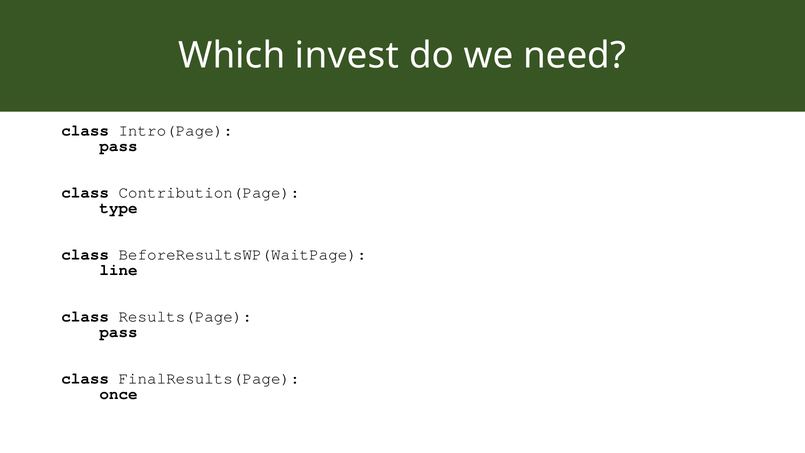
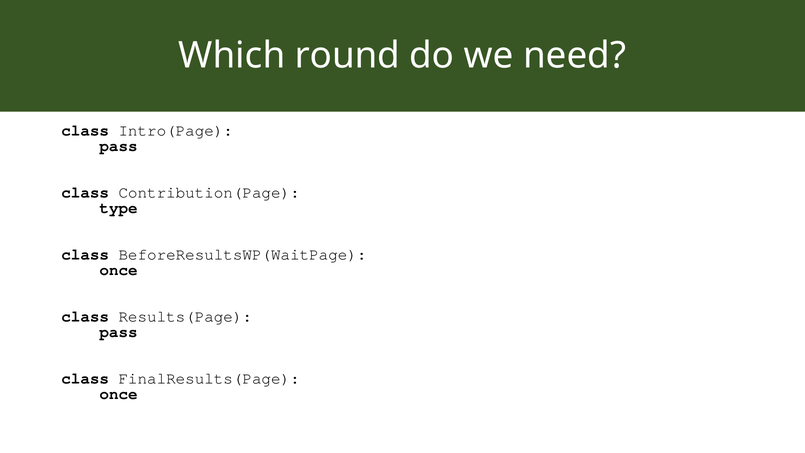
invest: invest -> round
line at (119, 270): line -> once
